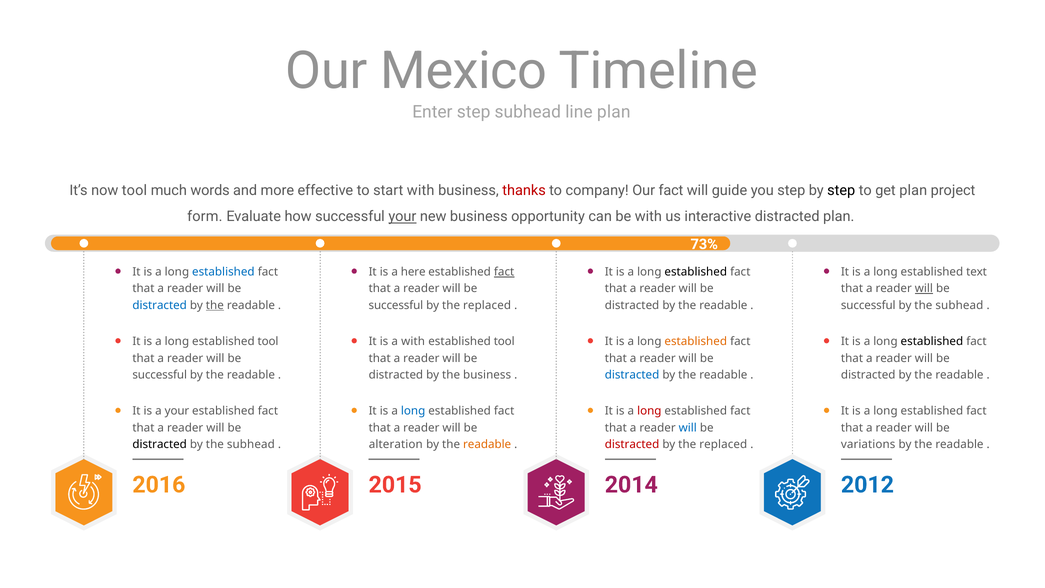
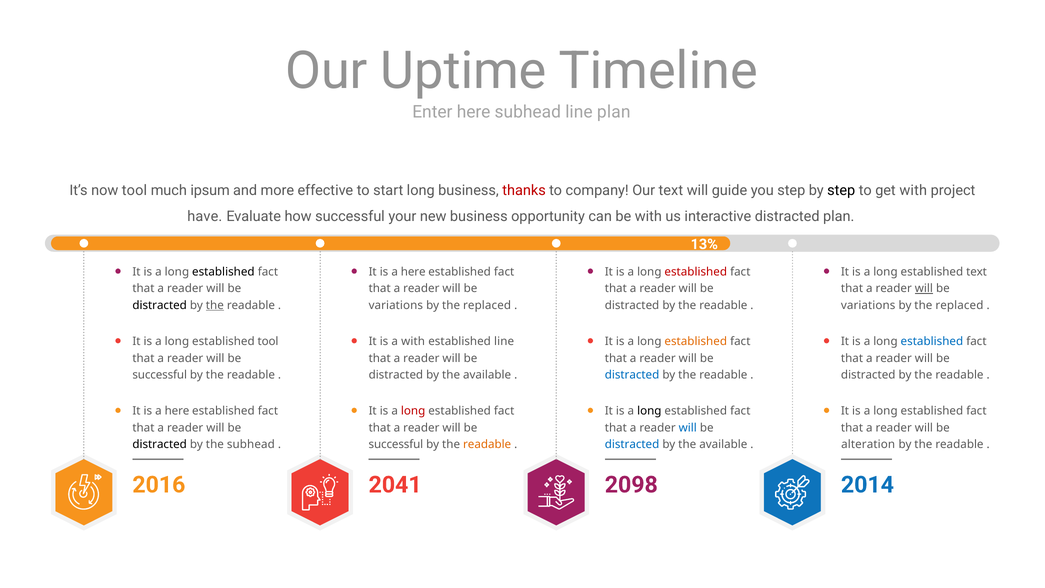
Mexico: Mexico -> Uptime
Enter step: step -> here
words: words -> ipsum
start with: with -> long
Our fact: fact -> text
get plan: plan -> with
form: form -> have
your at (402, 217) underline: present -> none
73%: 73% -> 13%
established at (223, 272) colour: blue -> black
fact at (504, 272) underline: present -> none
established at (696, 272) colour: black -> red
distracted at (160, 305) colour: blue -> black
successful at (396, 305): successful -> variations
successful at (868, 305): successful -> variations
subhead at (959, 305): subhead -> replaced
tool at (504, 341): tool -> line
established at (932, 341) colour: black -> blue
business at (487, 375): business -> available
your at (177, 411): your -> here
long at (413, 411) colour: blue -> red
long at (649, 411) colour: red -> black
alteration at (396, 444): alteration -> successful
distracted at (632, 444) colour: red -> blue
replaced at (723, 444): replaced -> available
variations: variations -> alteration
2015: 2015 -> 2041
2014: 2014 -> 2098
2012: 2012 -> 2014
